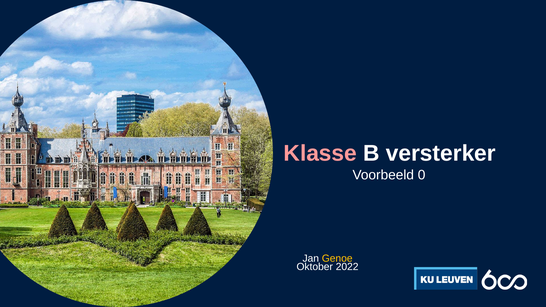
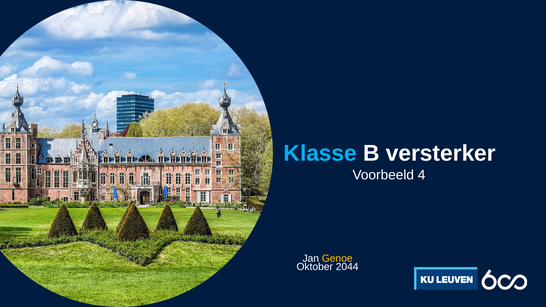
Klasse colour: pink -> light blue
0: 0 -> 4
2022: 2022 -> 2044
